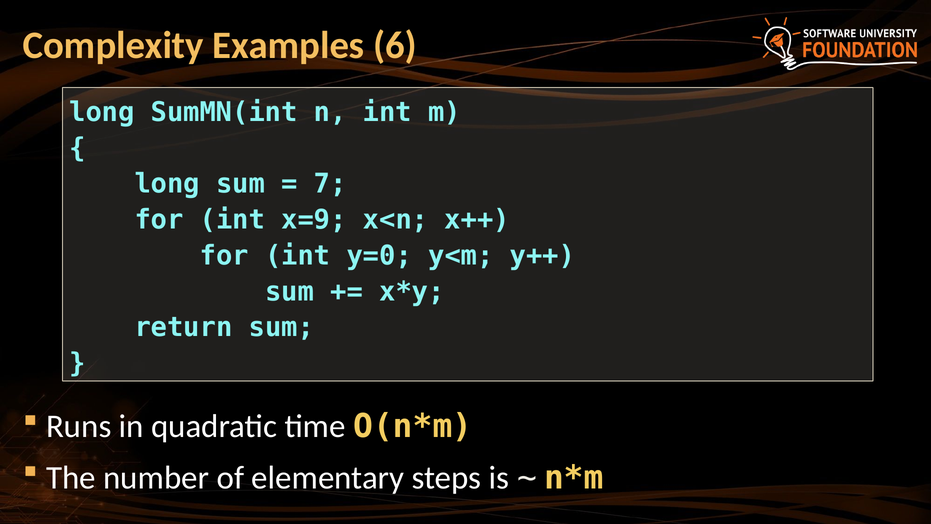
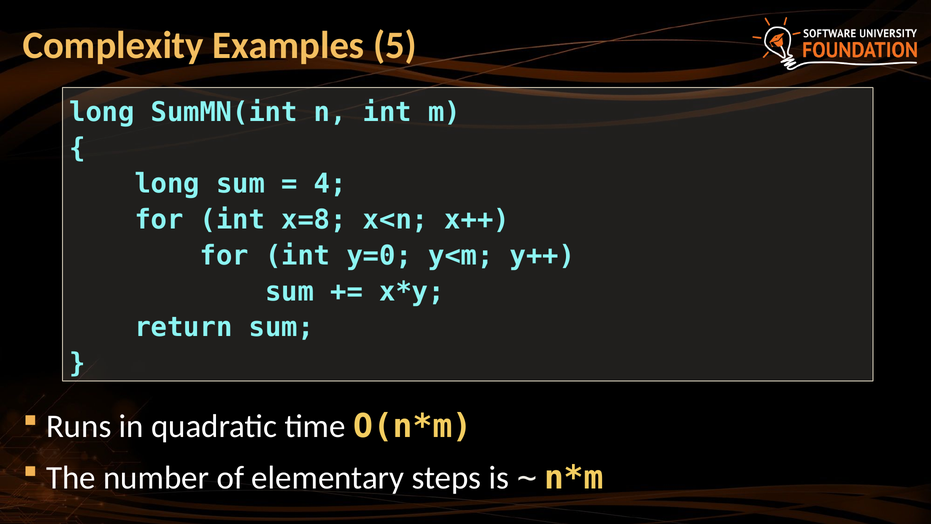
6: 6 -> 5
7: 7 -> 4
x=9: x=9 -> x=8
